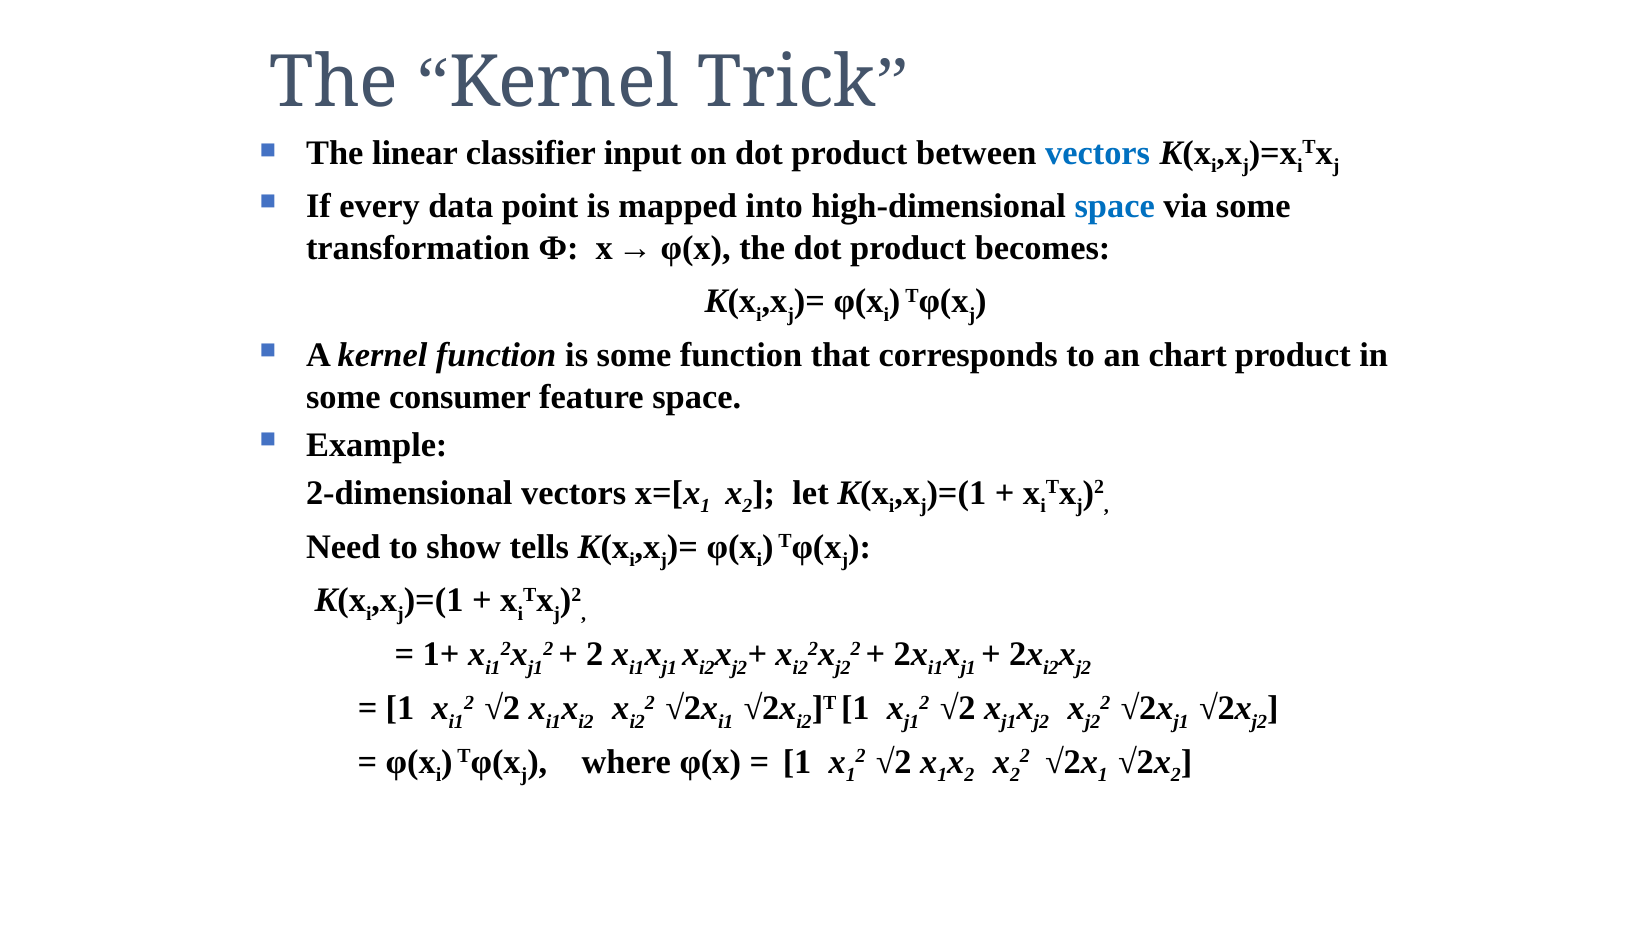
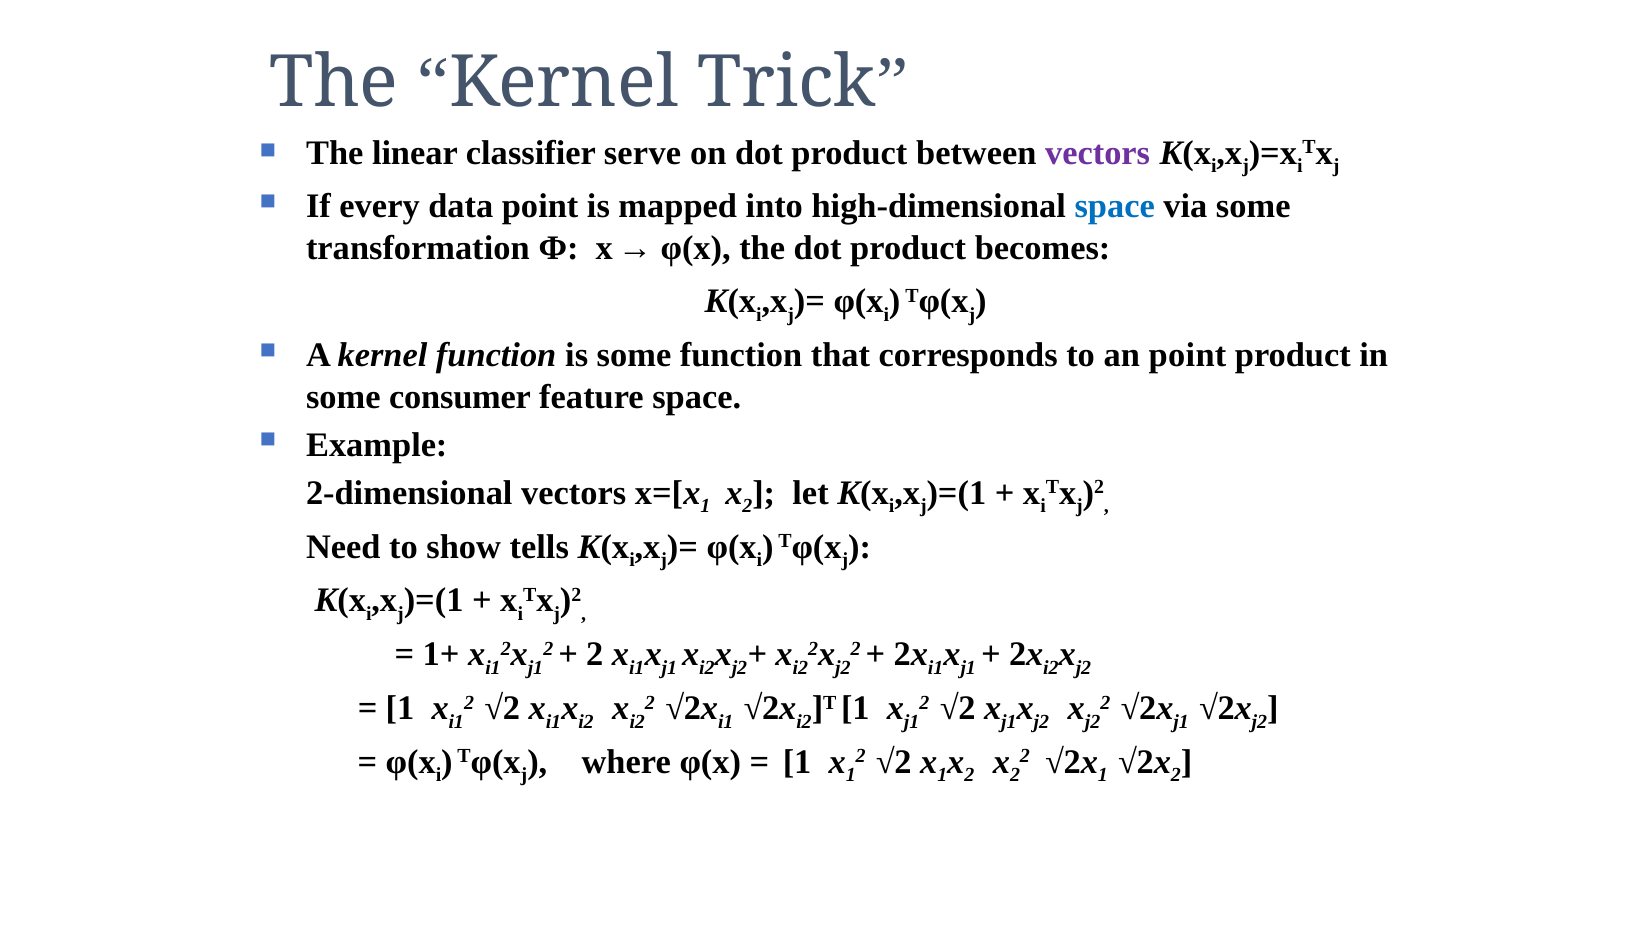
input: input -> serve
vectors at (1098, 153) colour: blue -> purple
an chart: chart -> point
